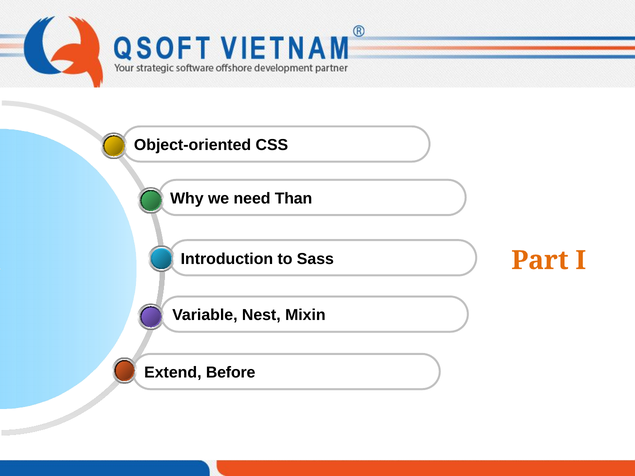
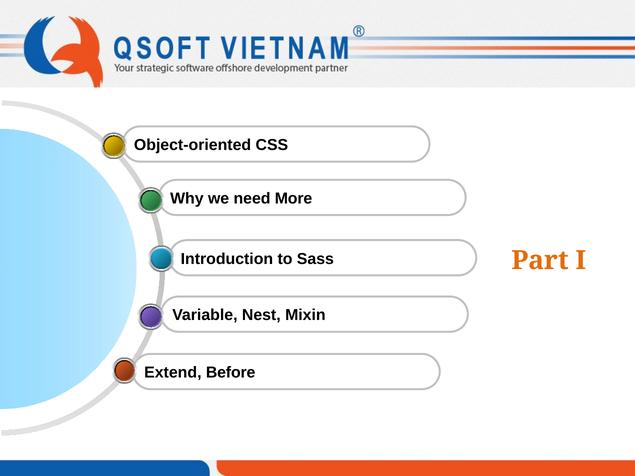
Than: Than -> More
